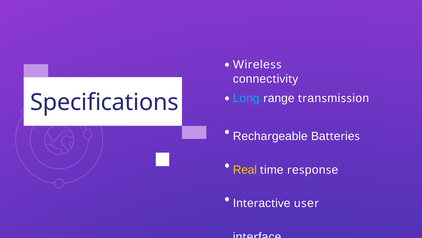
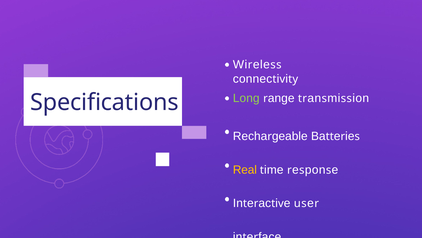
Long colour: light blue -> light green
